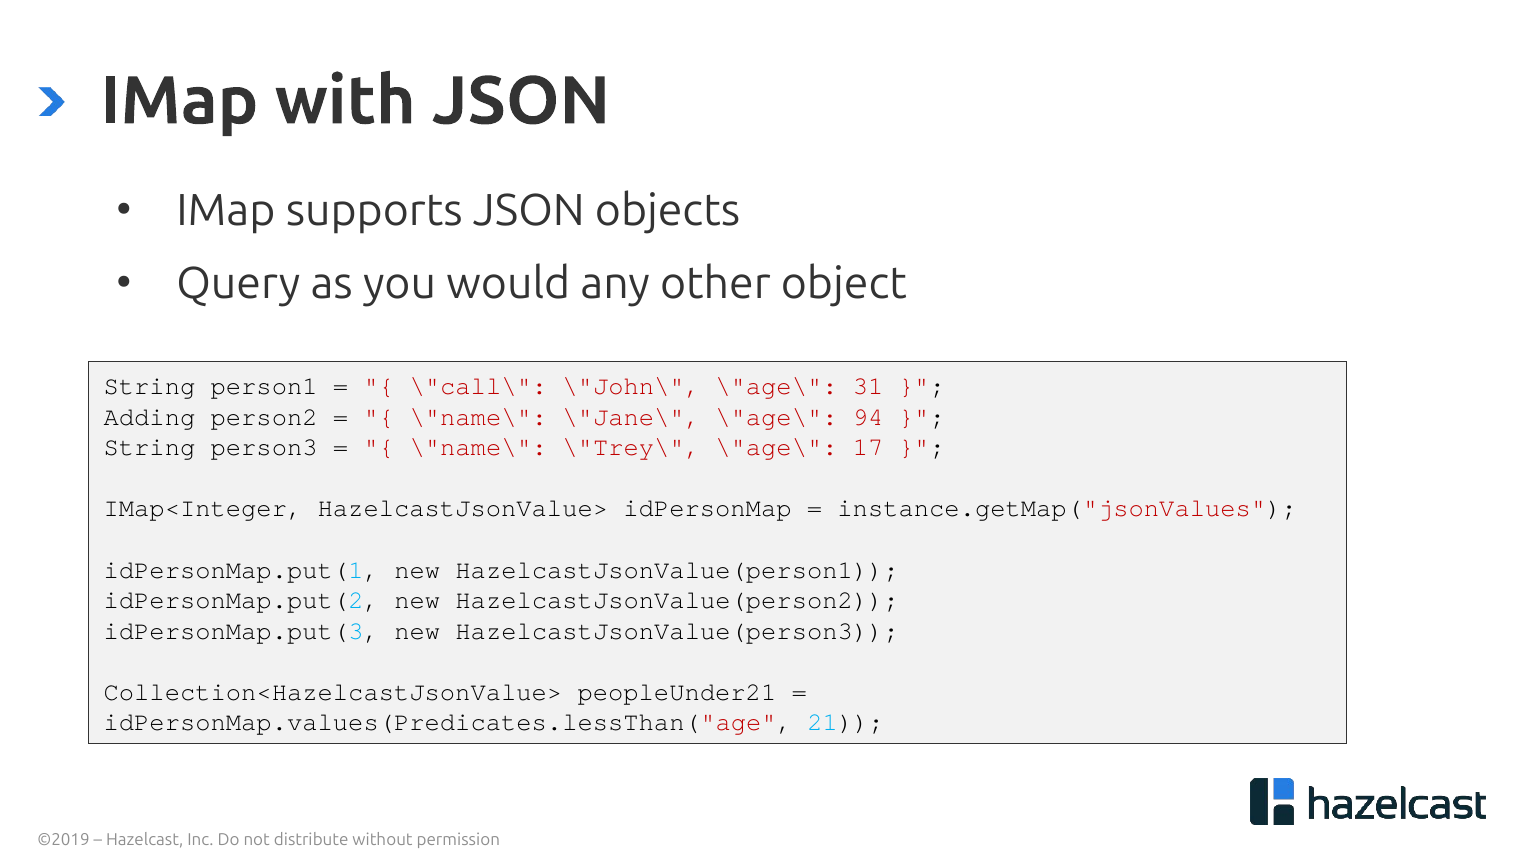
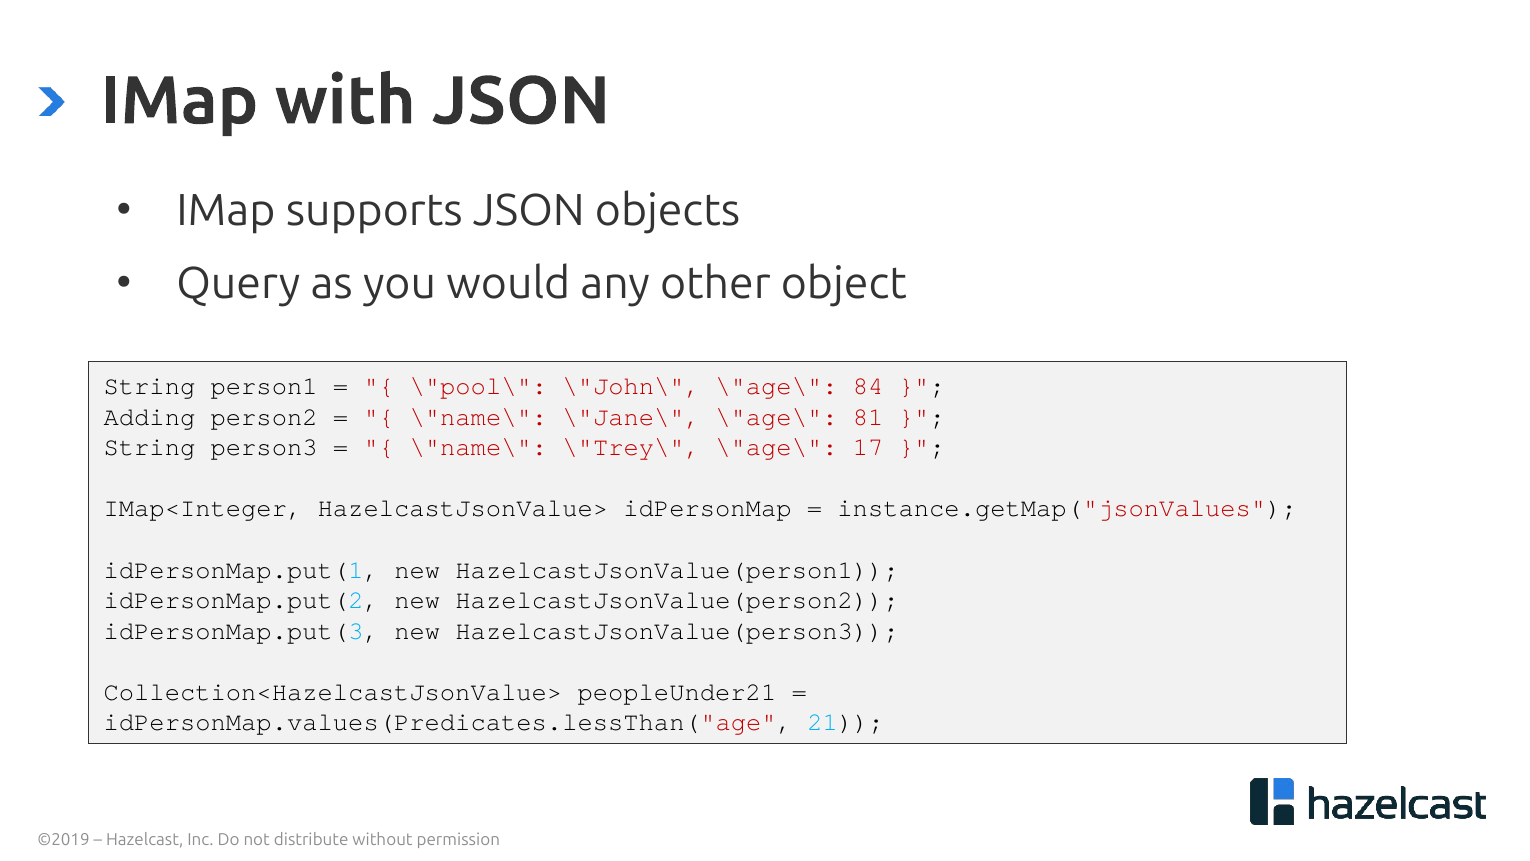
\"call\: \"call\ -> \"pool\
31: 31 -> 84
94: 94 -> 81
